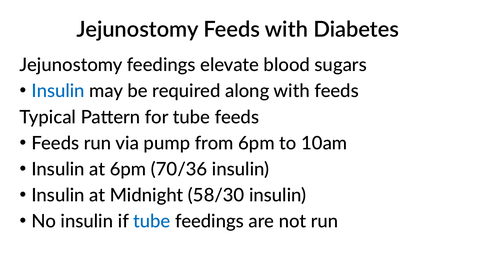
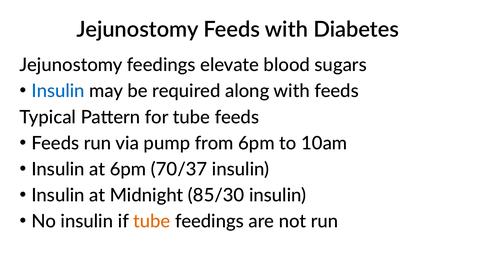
70/36: 70/36 -> 70/37
58/30: 58/30 -> 85/30
tube at (152, 221) colour: blue -> orange
